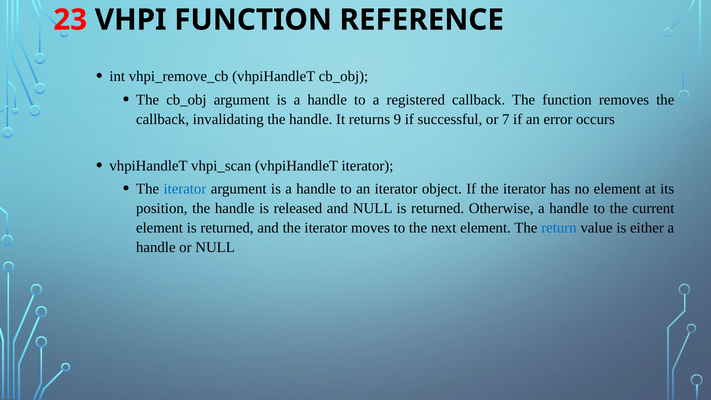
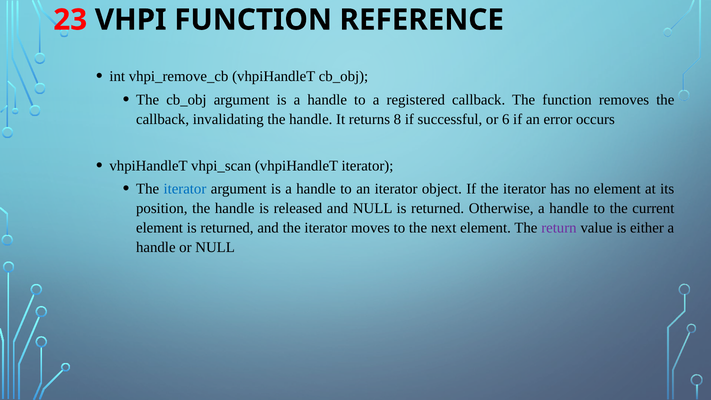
9: 9 -> 8
7: 7 -> 6
return colour: blue -> purple
